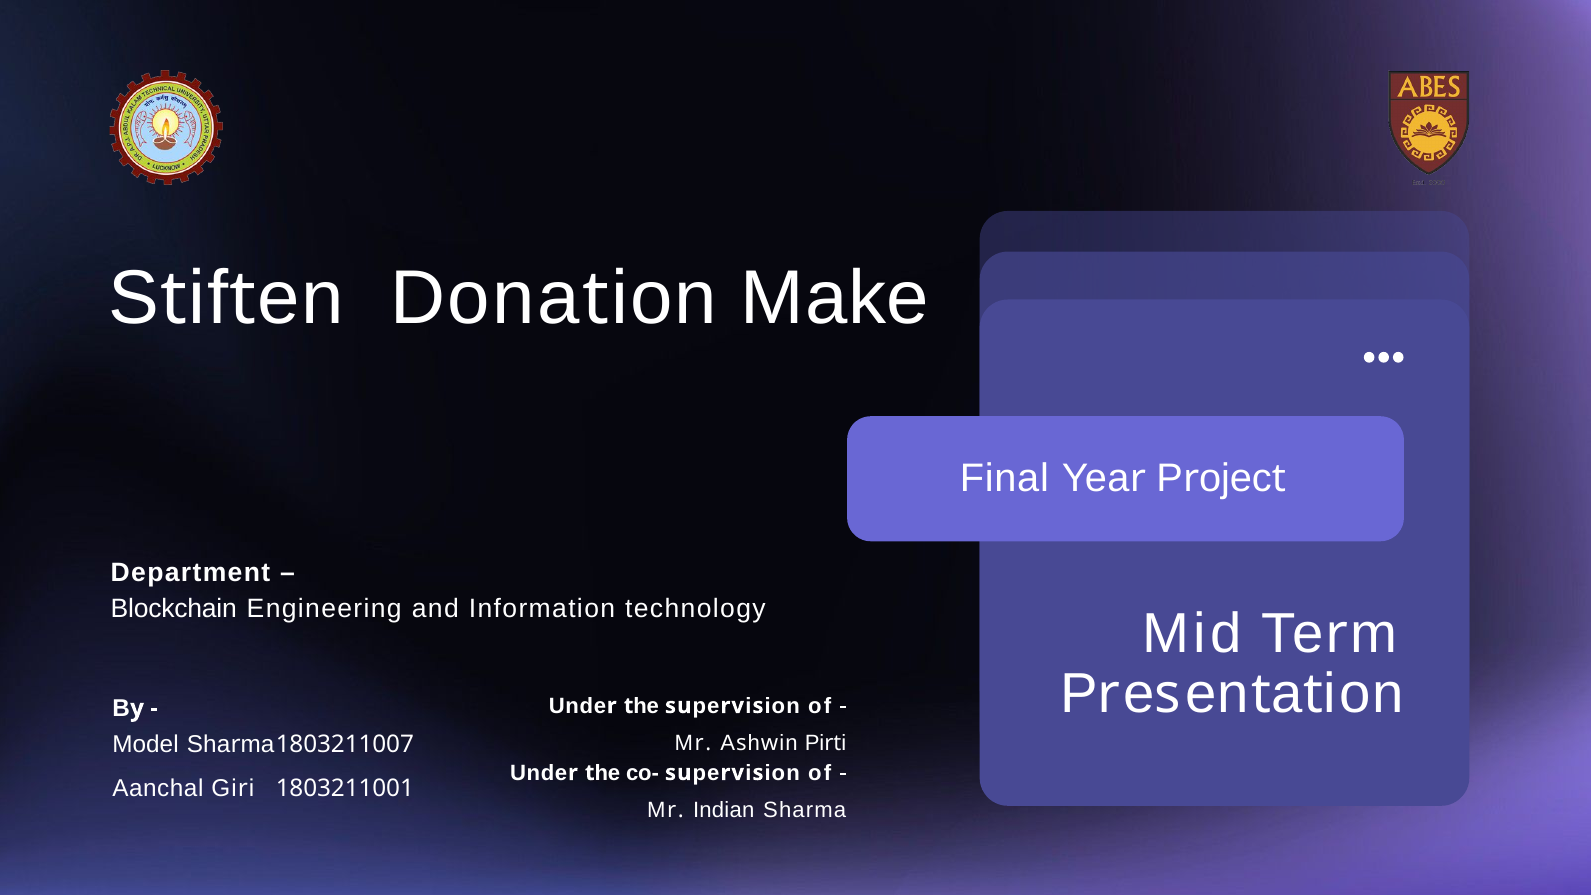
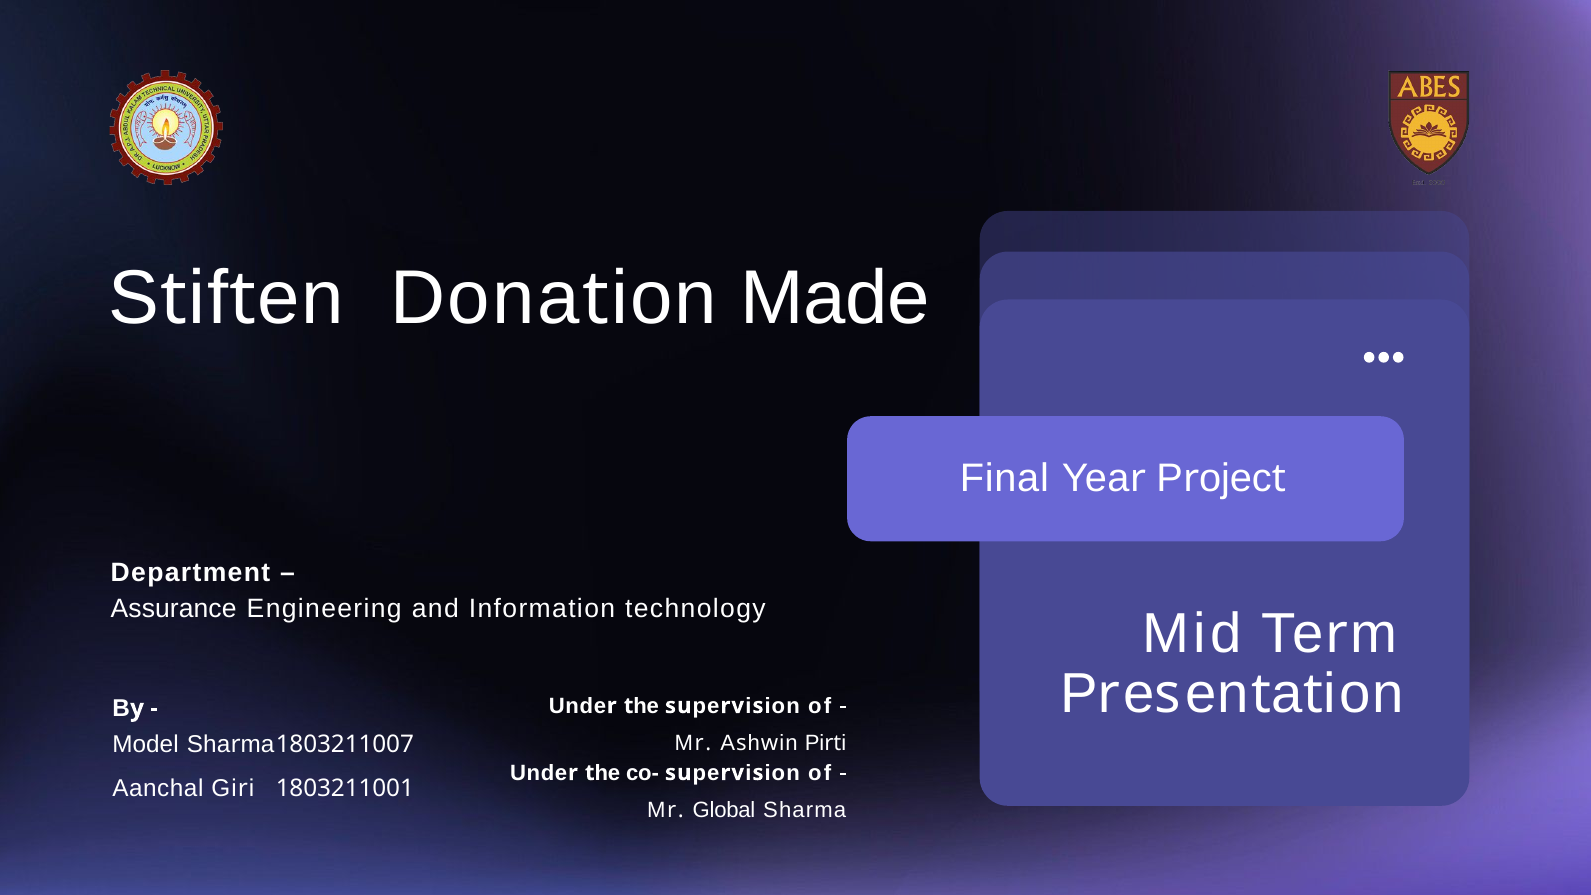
Make: Make -> Made
Blockchain: Blockchain -> Assurance
Indian: Indian -> Global
